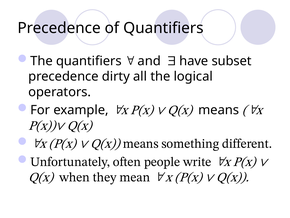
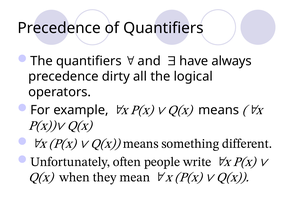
subset: subset -> always
